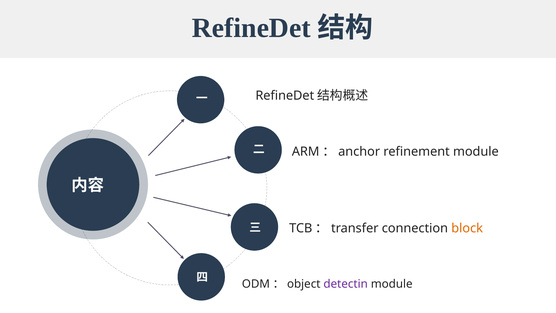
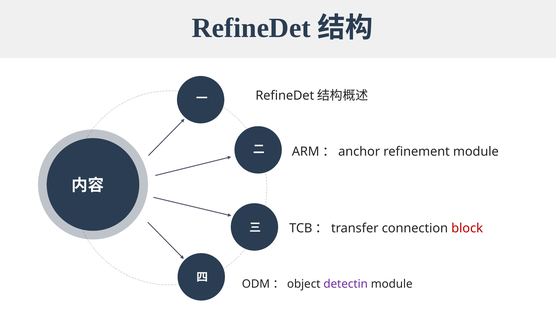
block colour: orange -> red
